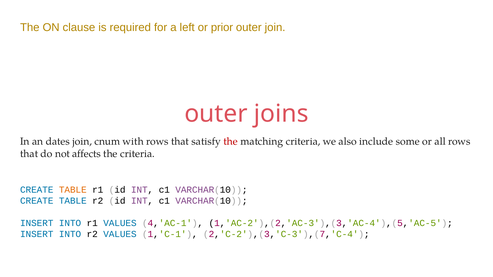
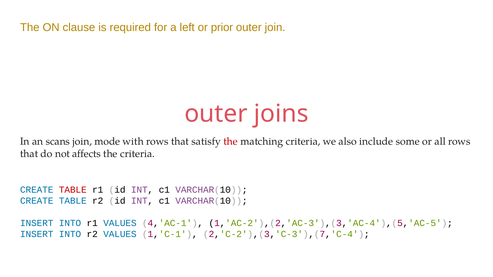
dates: dates -> scans
cnum: cnum -> mode
TABLE at (73, 190) colour: orange -> red
